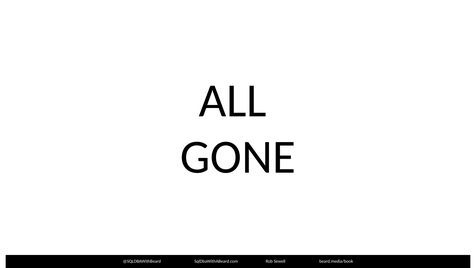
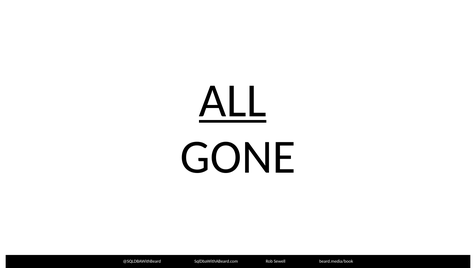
ALL underline: none -> present
